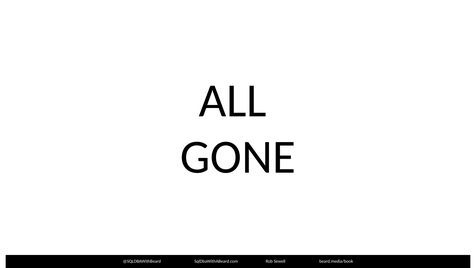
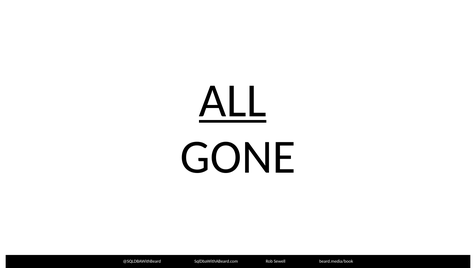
ALL underline: none -> present
